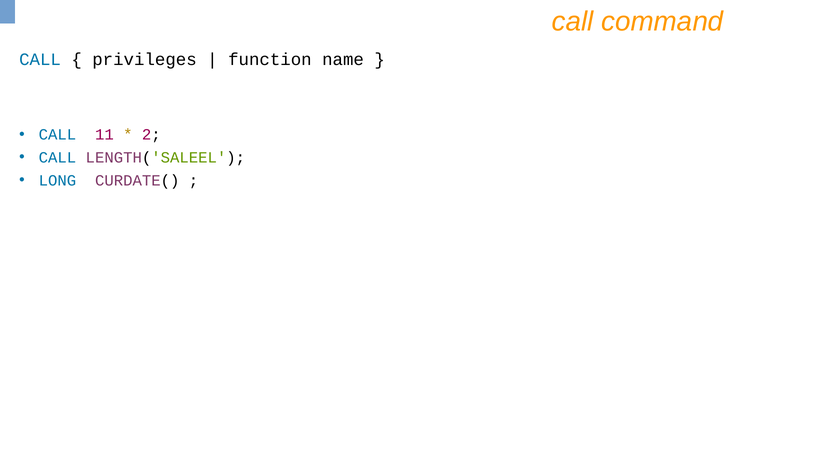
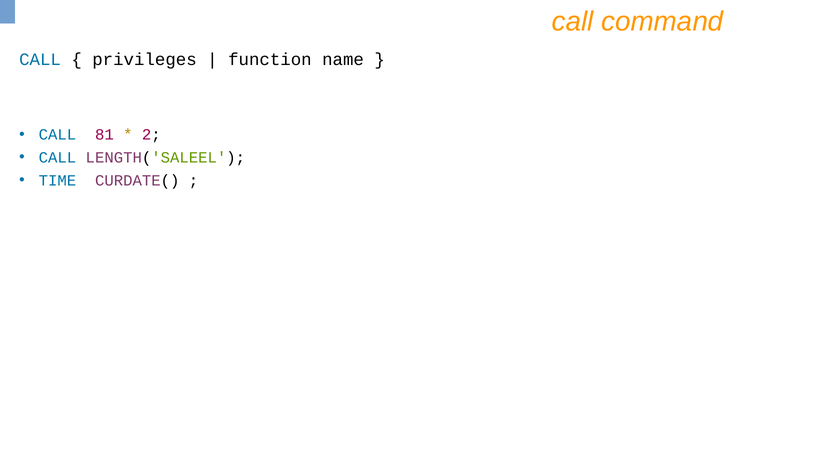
11: 11 -> 81
LONG: LONG -> TIME
